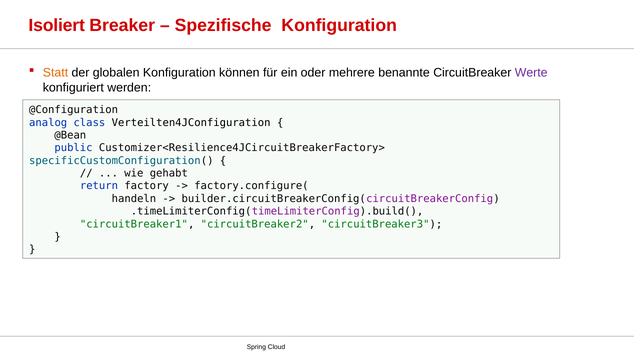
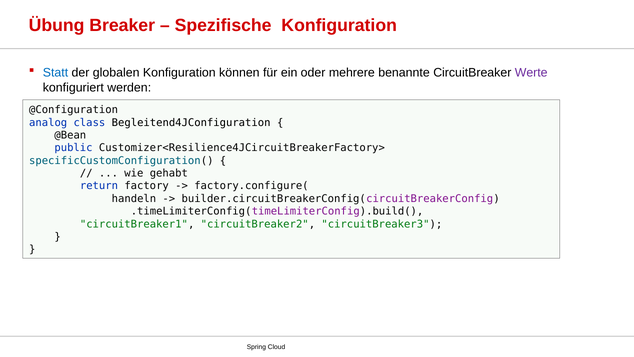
Isoliert: Isoliert -> Übung
Statt colour: orange -> blue
Verteilten4JConfiguration: Verteilten4JConfiguration -> Begleitend4JConfiguration
